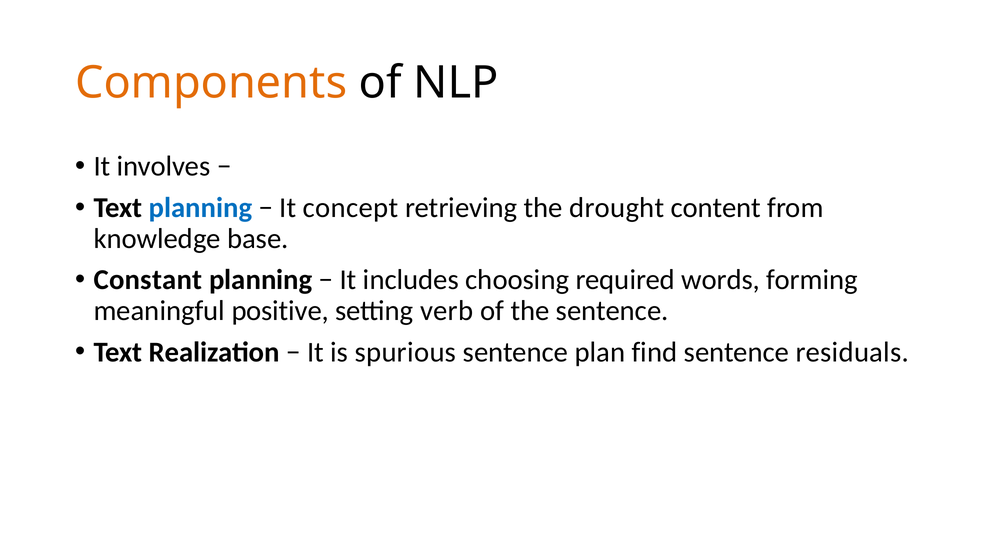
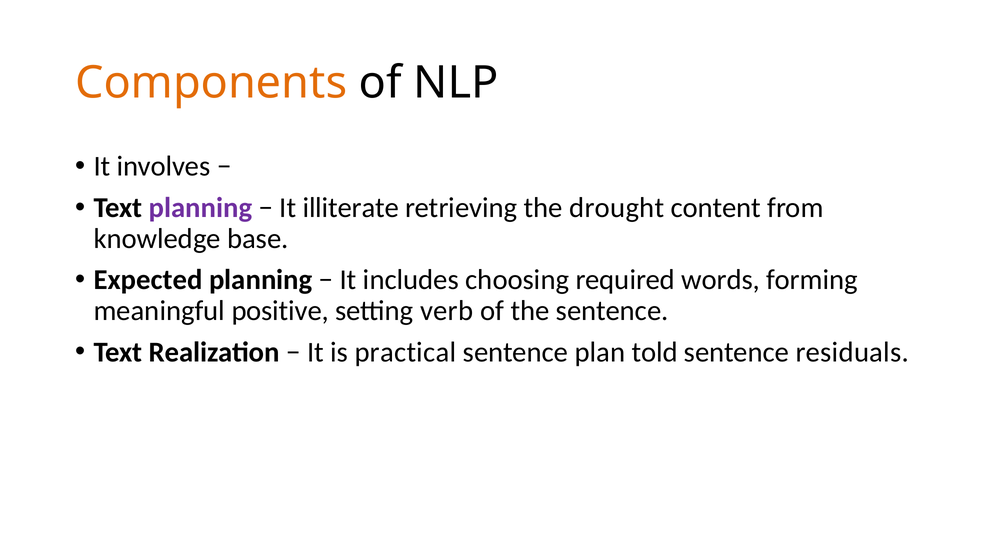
planning at (201, 208) colour: blue -> purple
concept: concept -> illiterate
Constant: Constant -> Expected
spurious: spurious -> practical
find: find -> told
